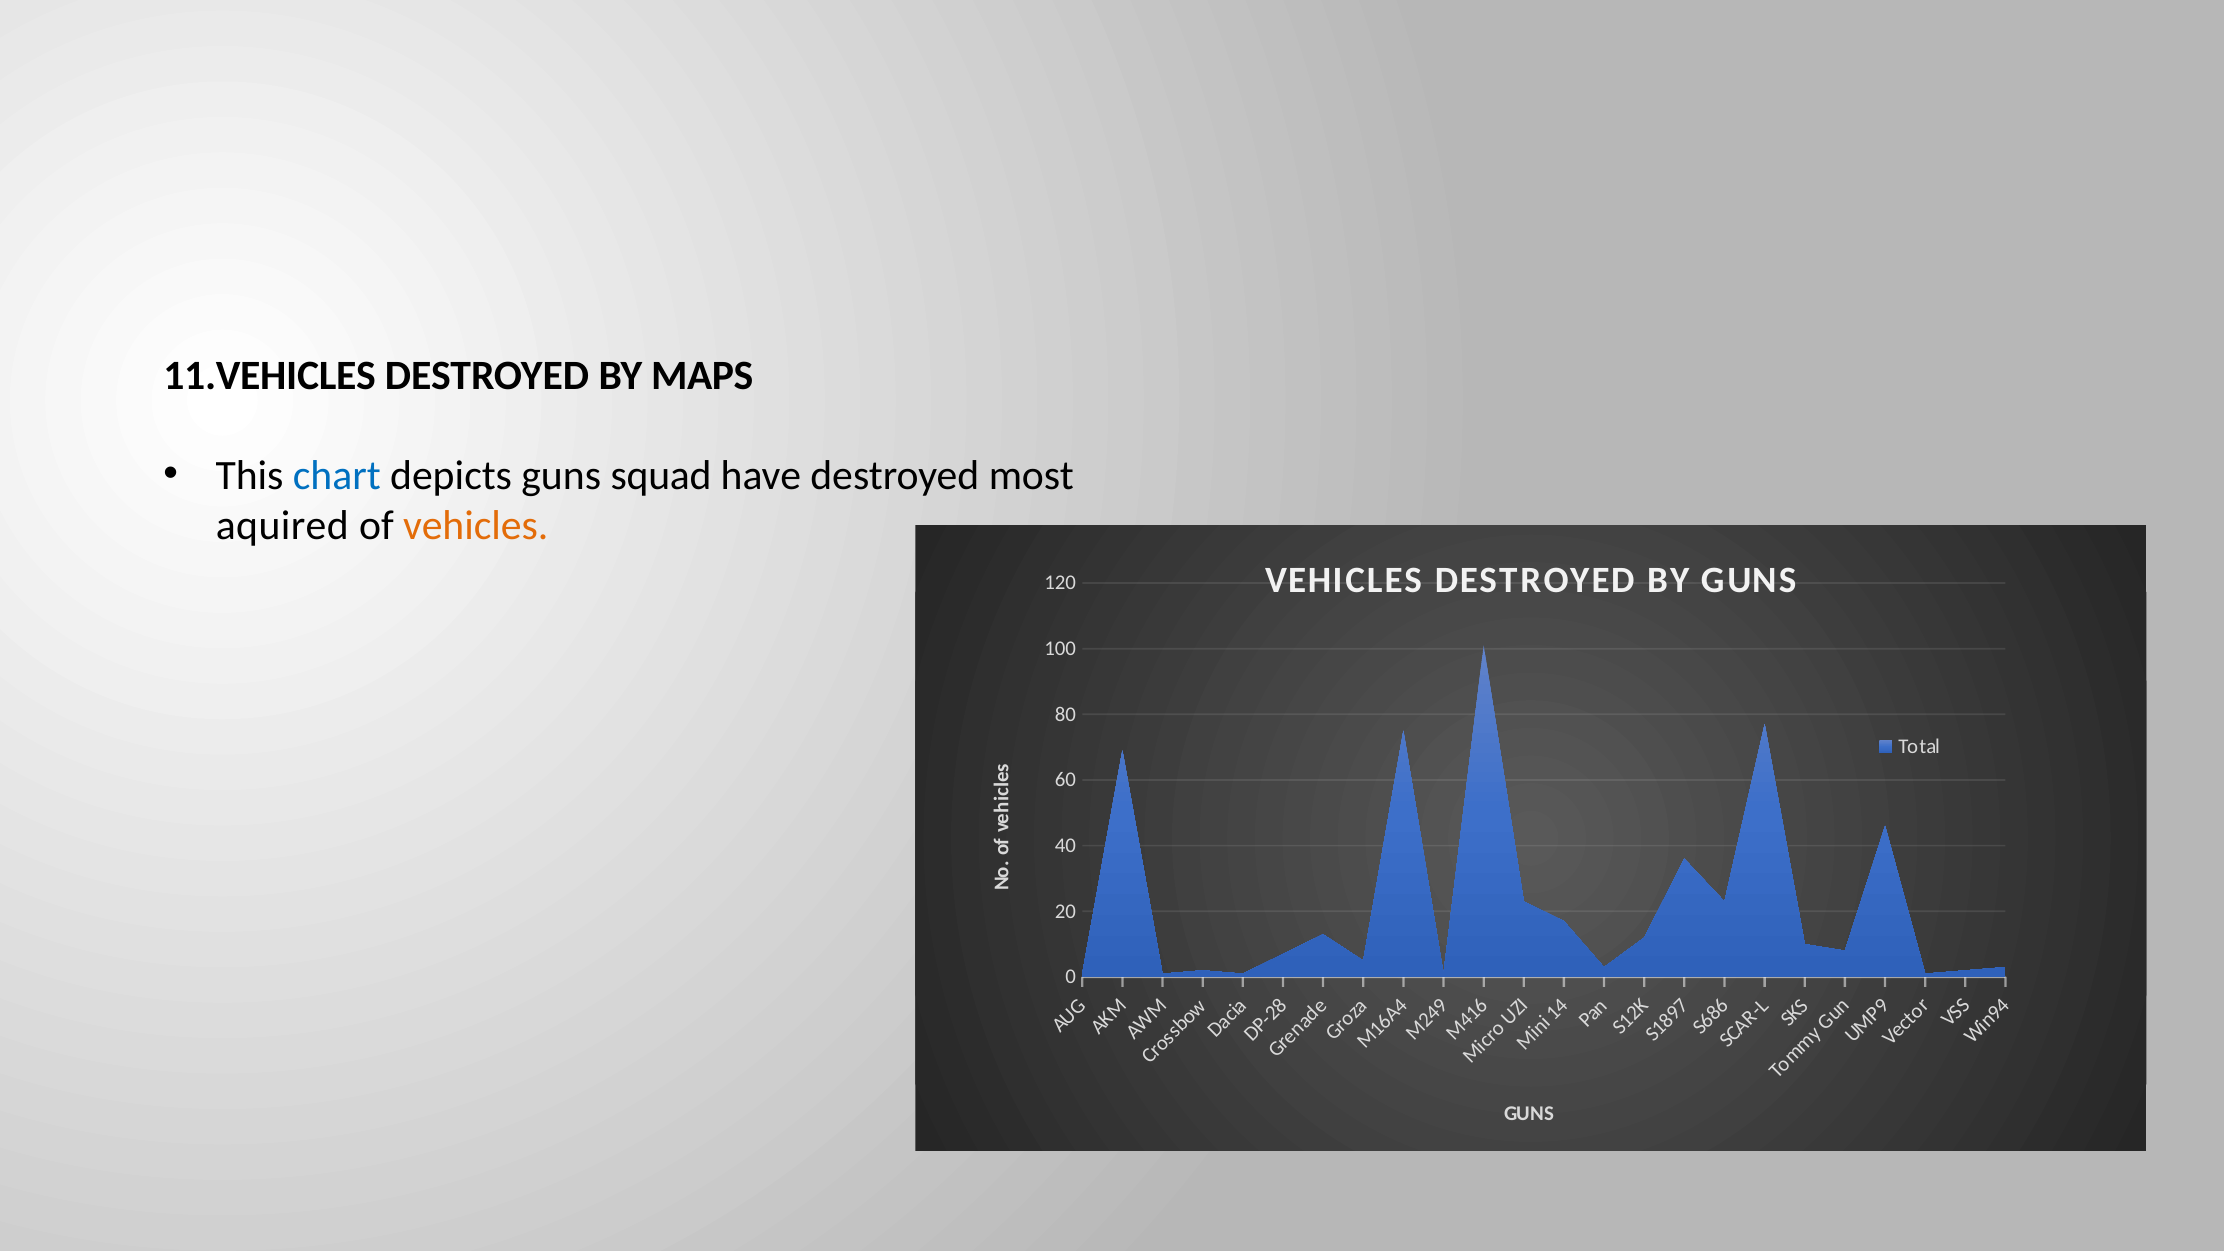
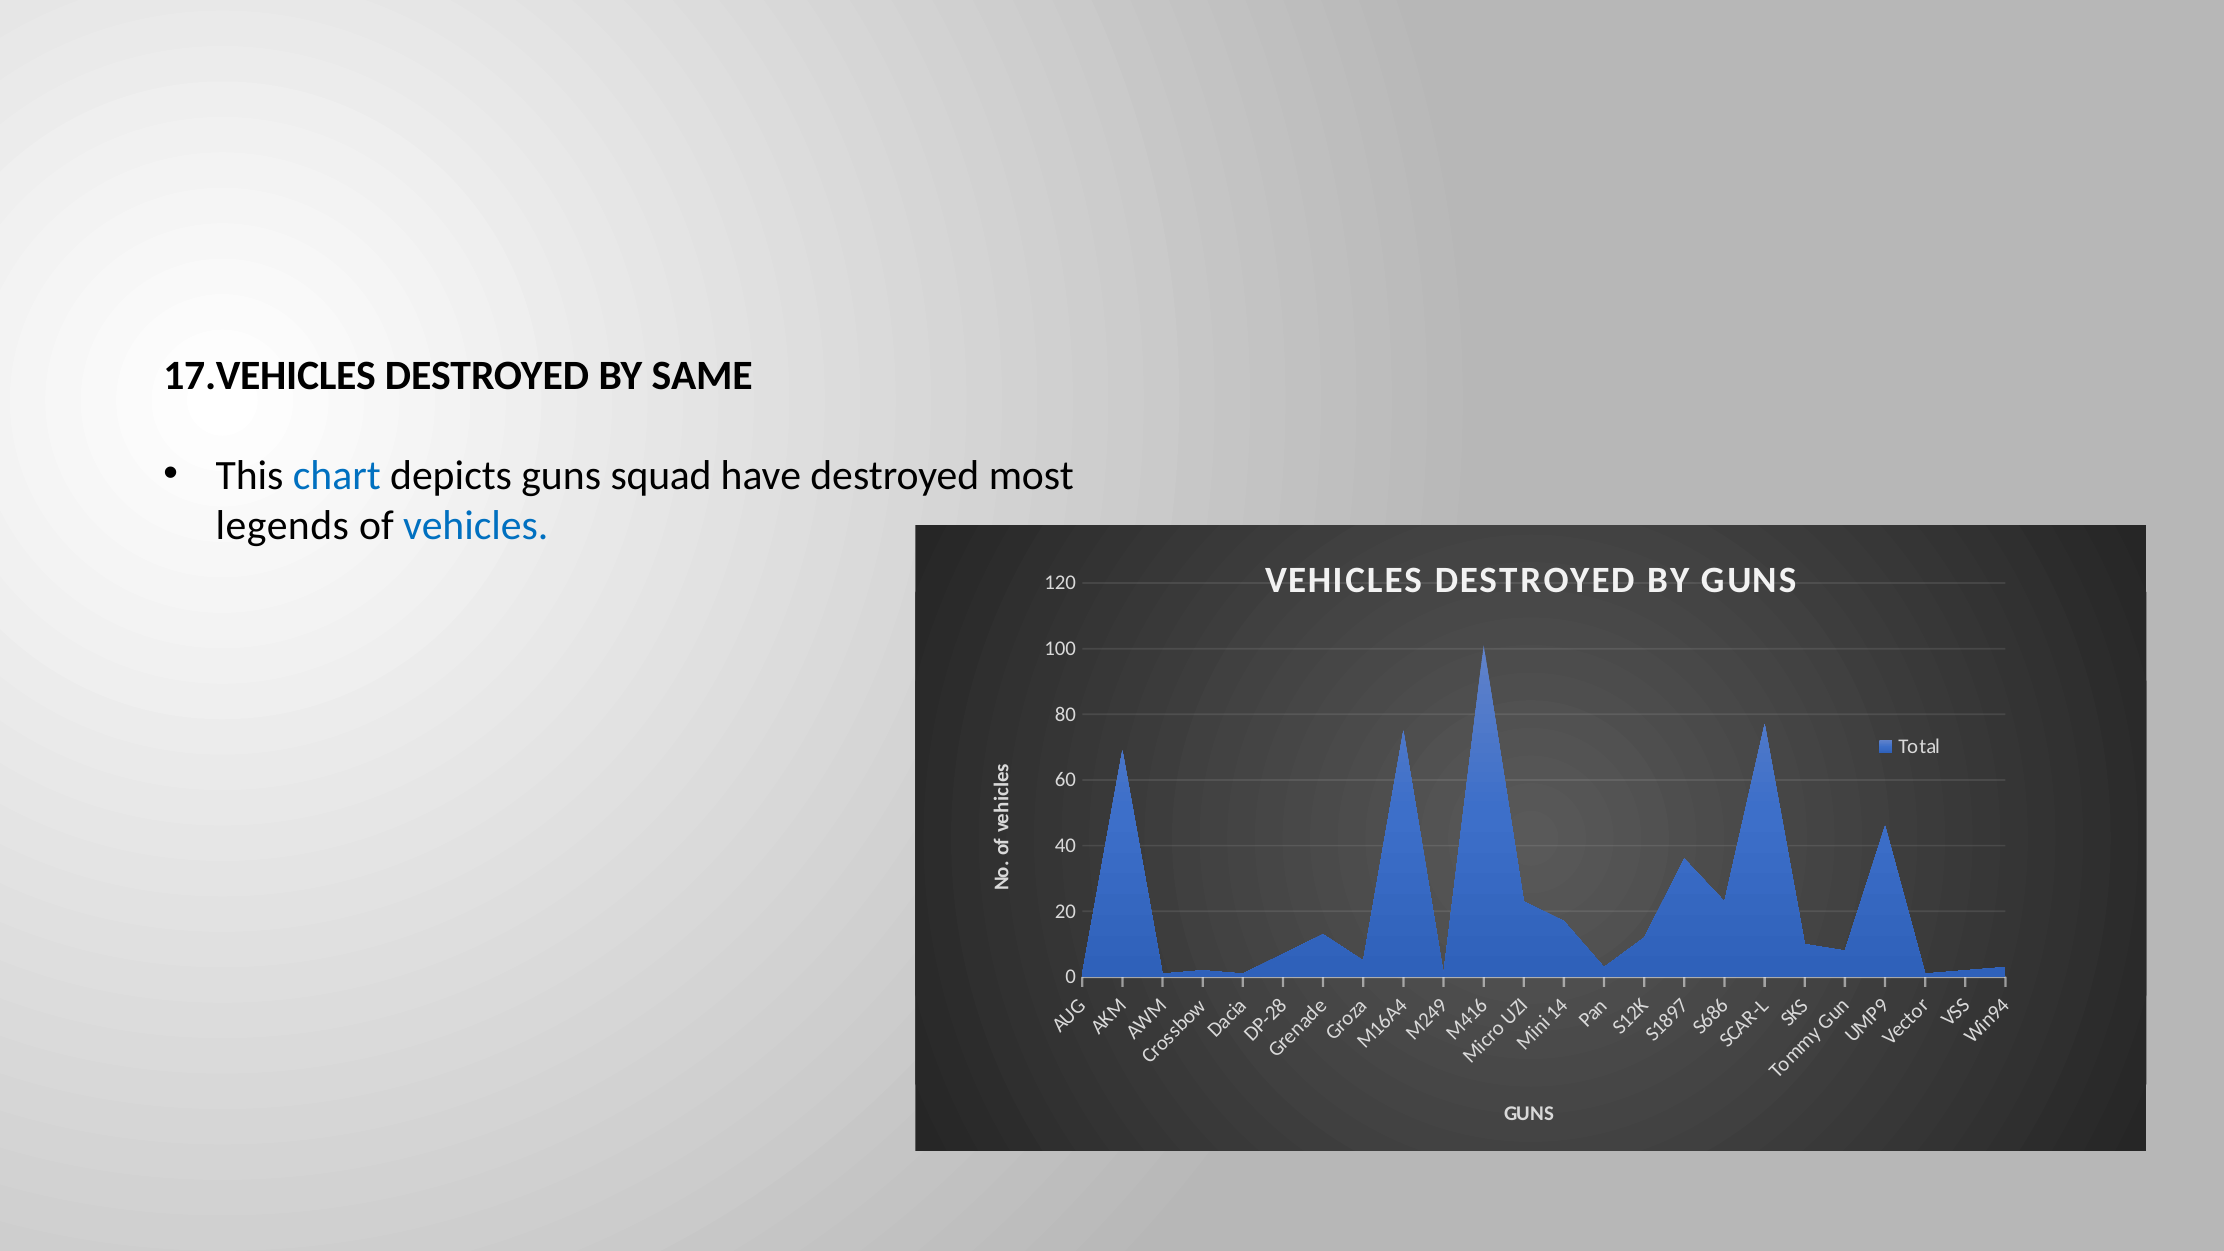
11.VEHICLES: 11.VEHICLES -> 17.VEHICLES
MAPS: MAPS -> SAME
aquired: aquired -> legends
vehicles at (476, 525) colour: orange -> blue
